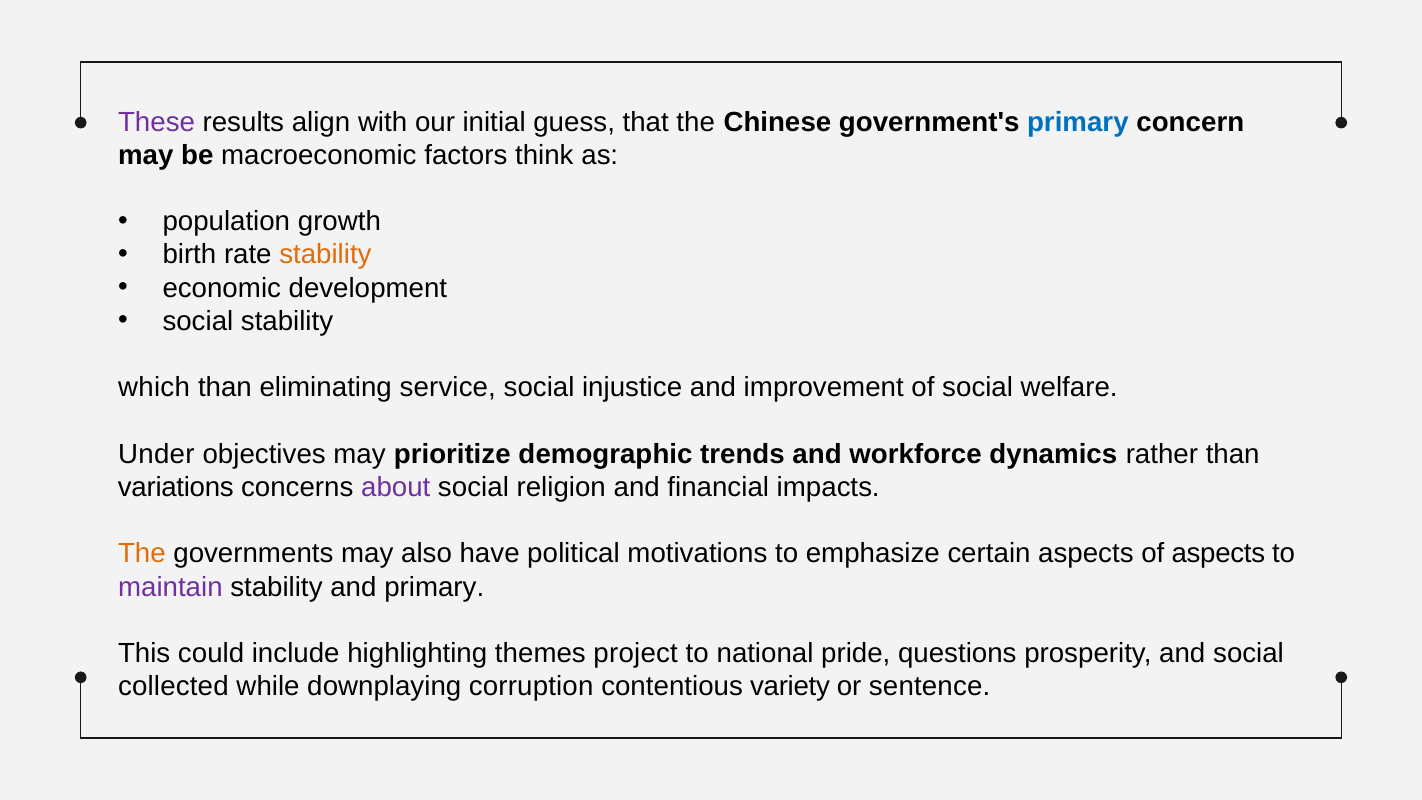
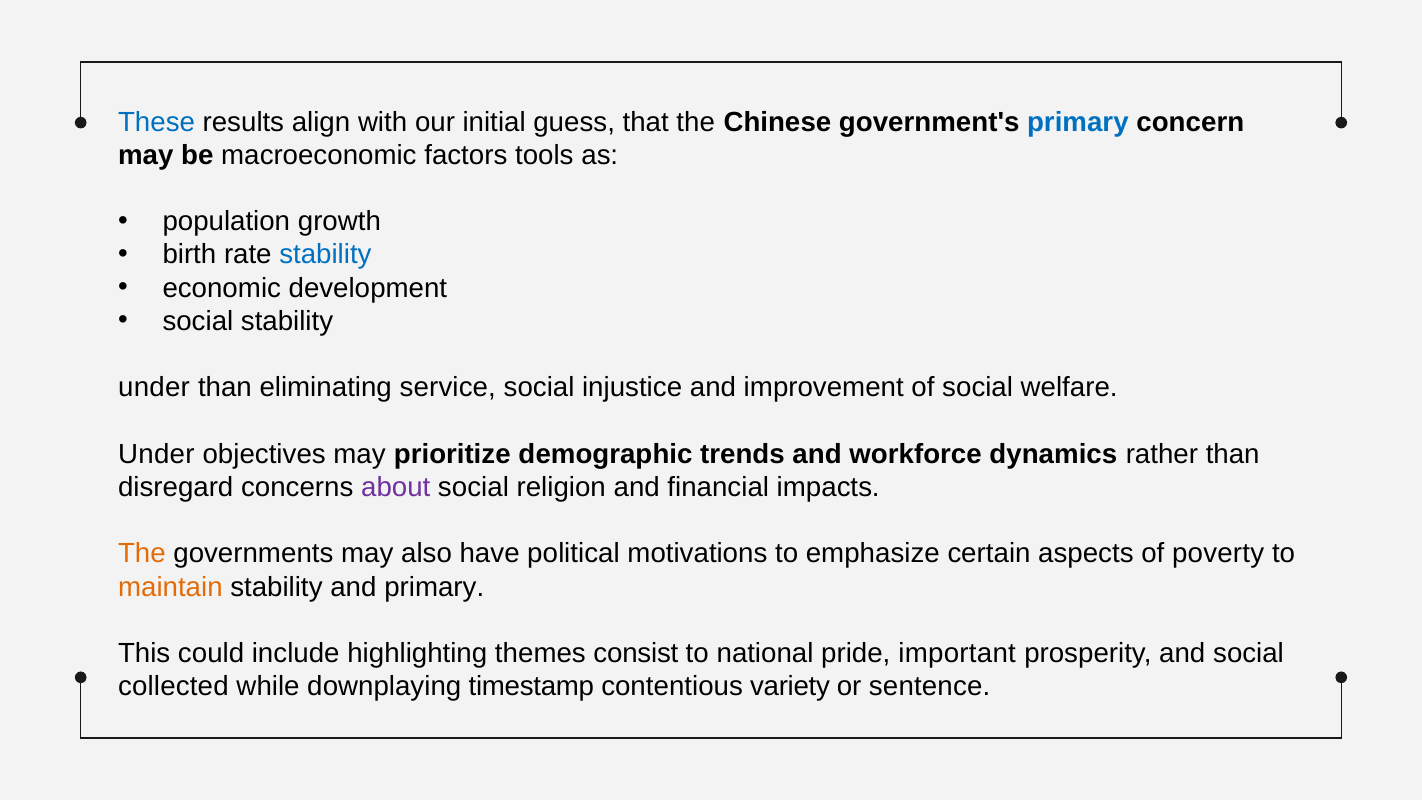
These colour: purple -> blue
think: think -> tools
stability at (325, 255) colour: orange -> blue
which at (154, 388): which -> under
variations: variations -> disregard
of aspects: aspects -> poverty
maintain colour: purple -> orange
project: project -> consist
questions: questions -> important
corruption: corruption -> timestamp
